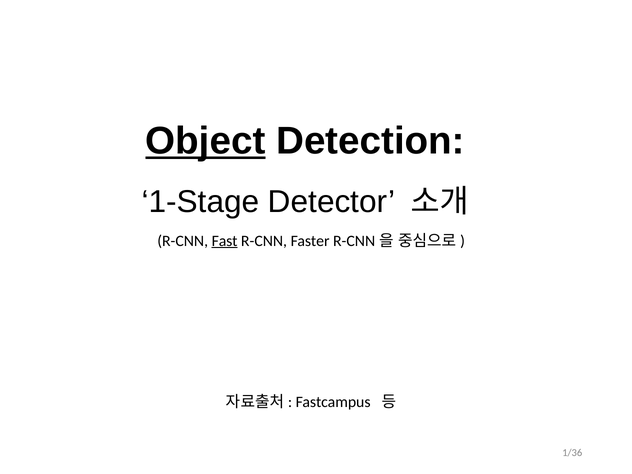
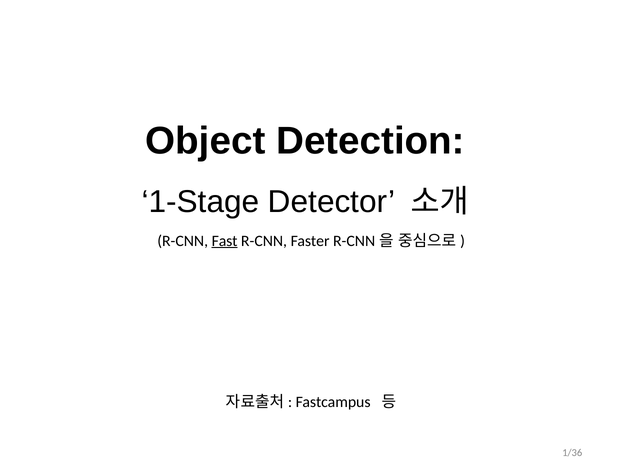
Object underline: present -> none
